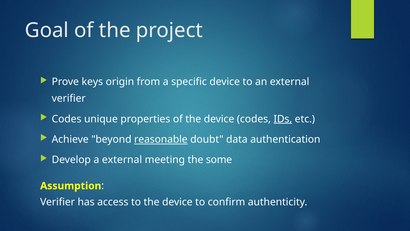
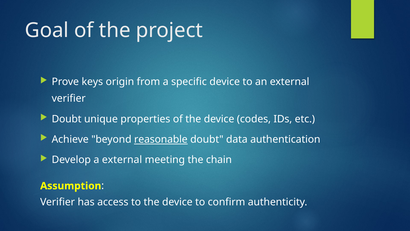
Codes at (67, 119): Codes -> Doubt
IDs underline: present -> none
some: some -> chain
